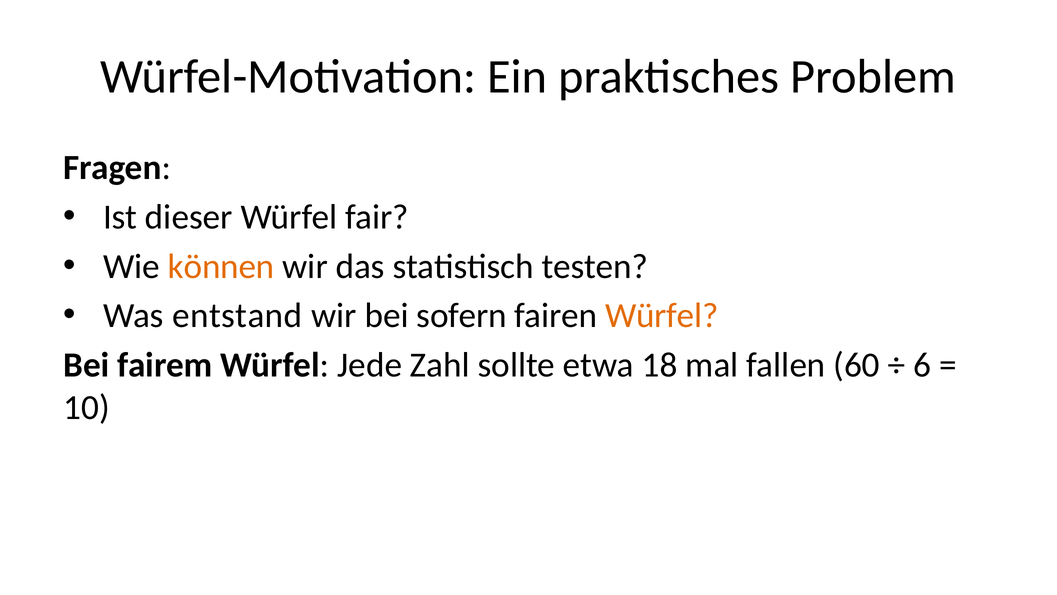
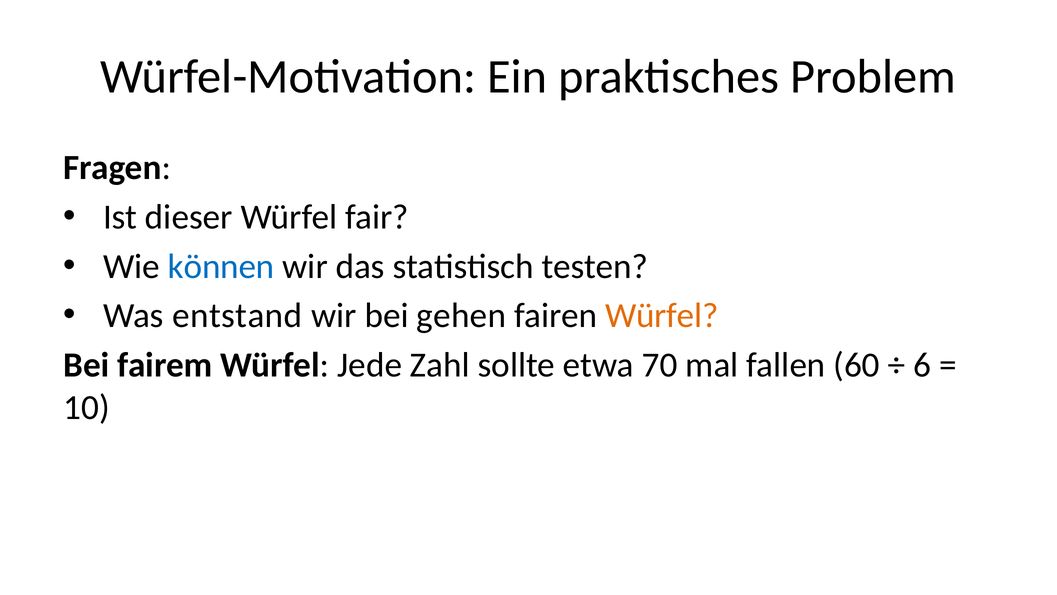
können colour: orange -> blue
sofern: sofern -> gehen
18: 18 -> 70
